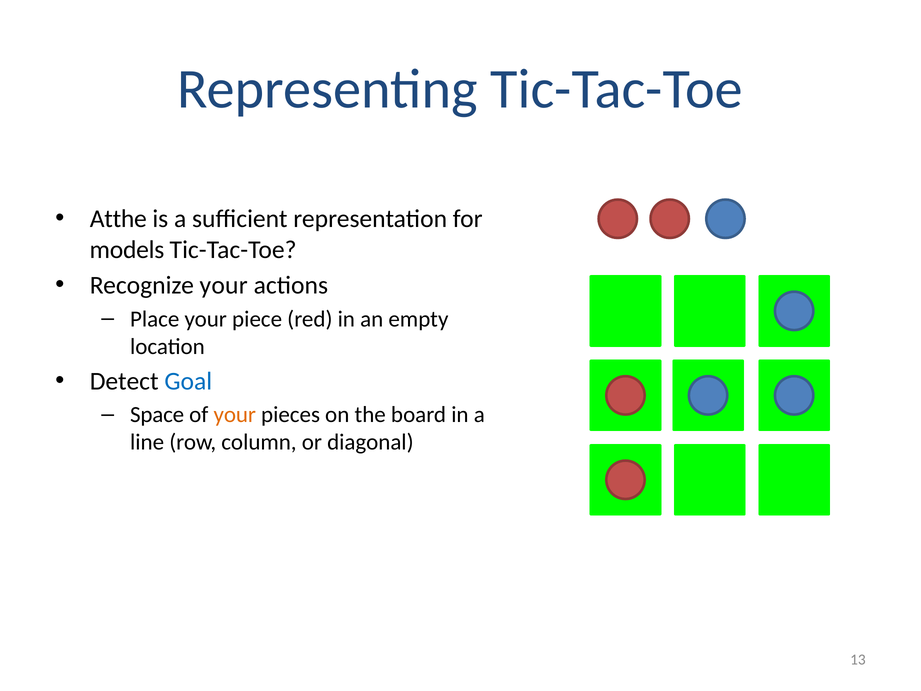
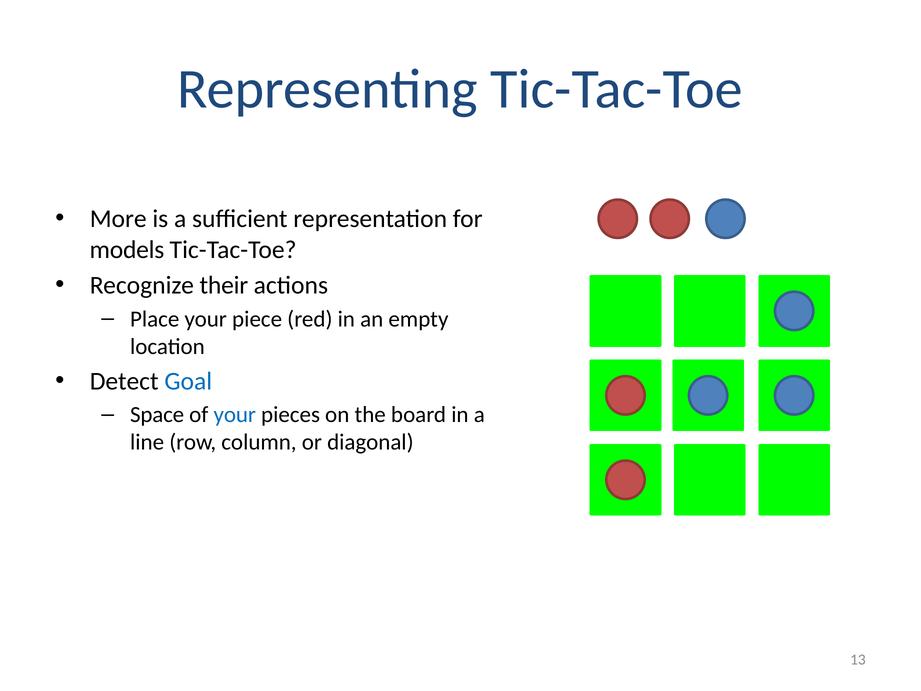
Atthe: Atthe -> More
Recognize your: your -> their
your at (235, 415) colour: orange -> blue
